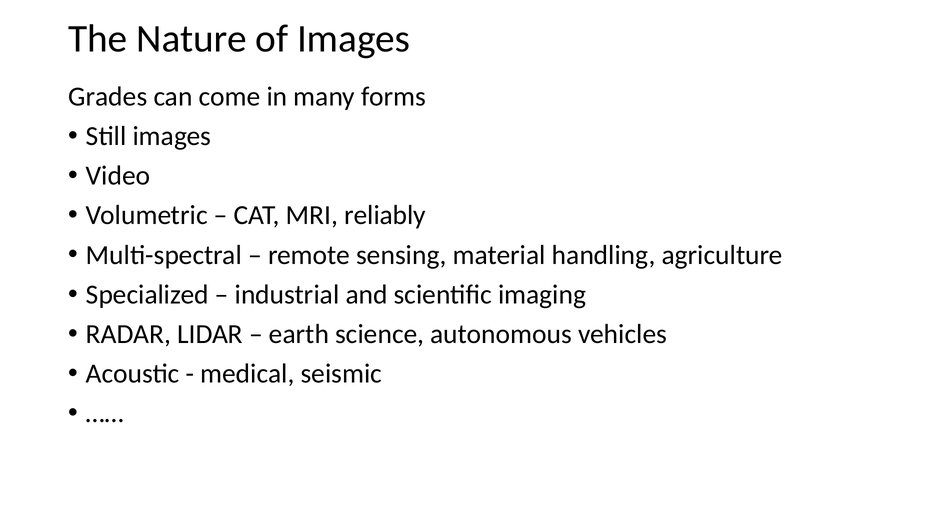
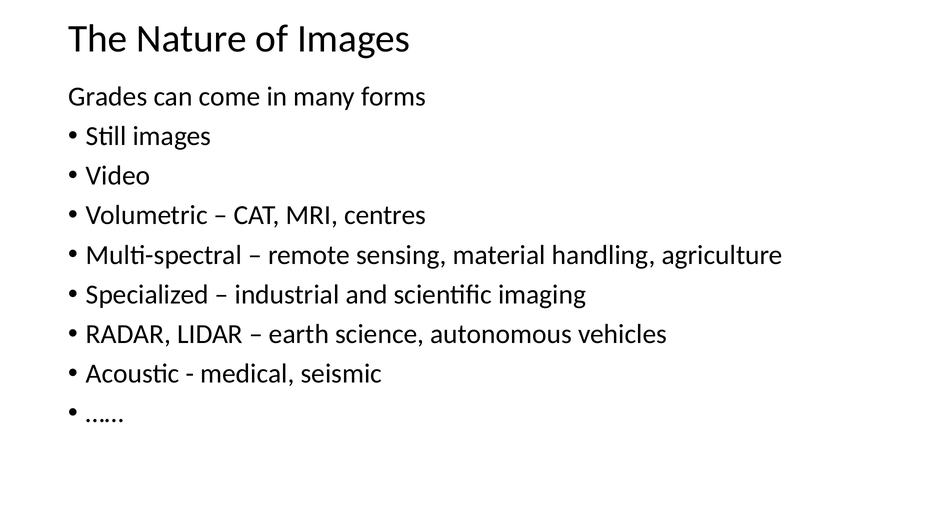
reliably: reliably -> centres
